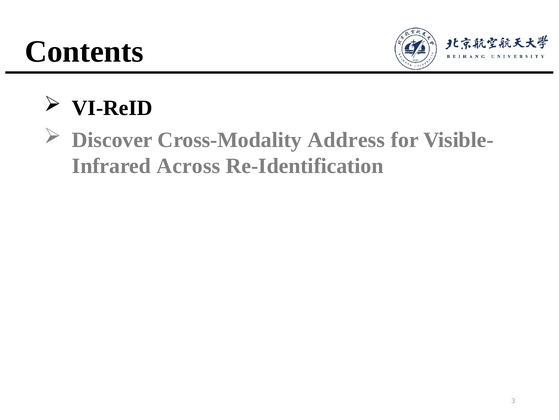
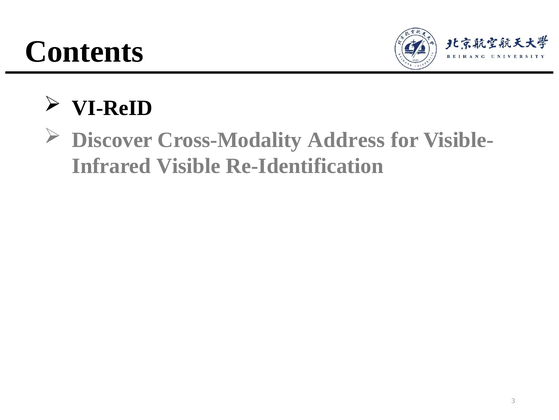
Across: Across -> Visible
